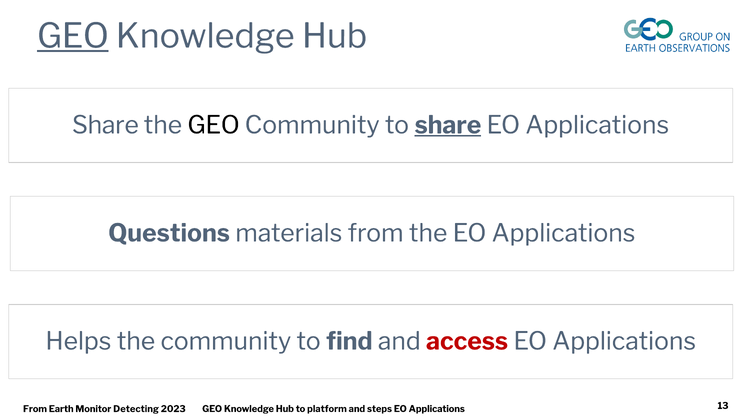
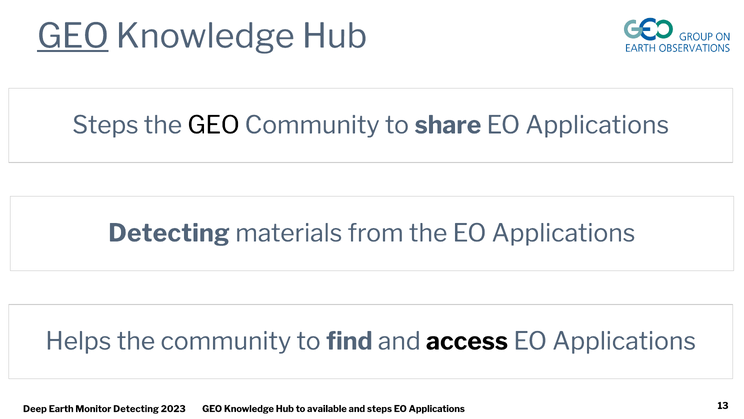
Share at (105, 125): Share -> Steps
share at (448, 125) underline: present -> none
Questions at (169, 233): Questions -> Detecting
access colour: red -> black
From at (35, 408): From -> Deep
platform: platform -> available
